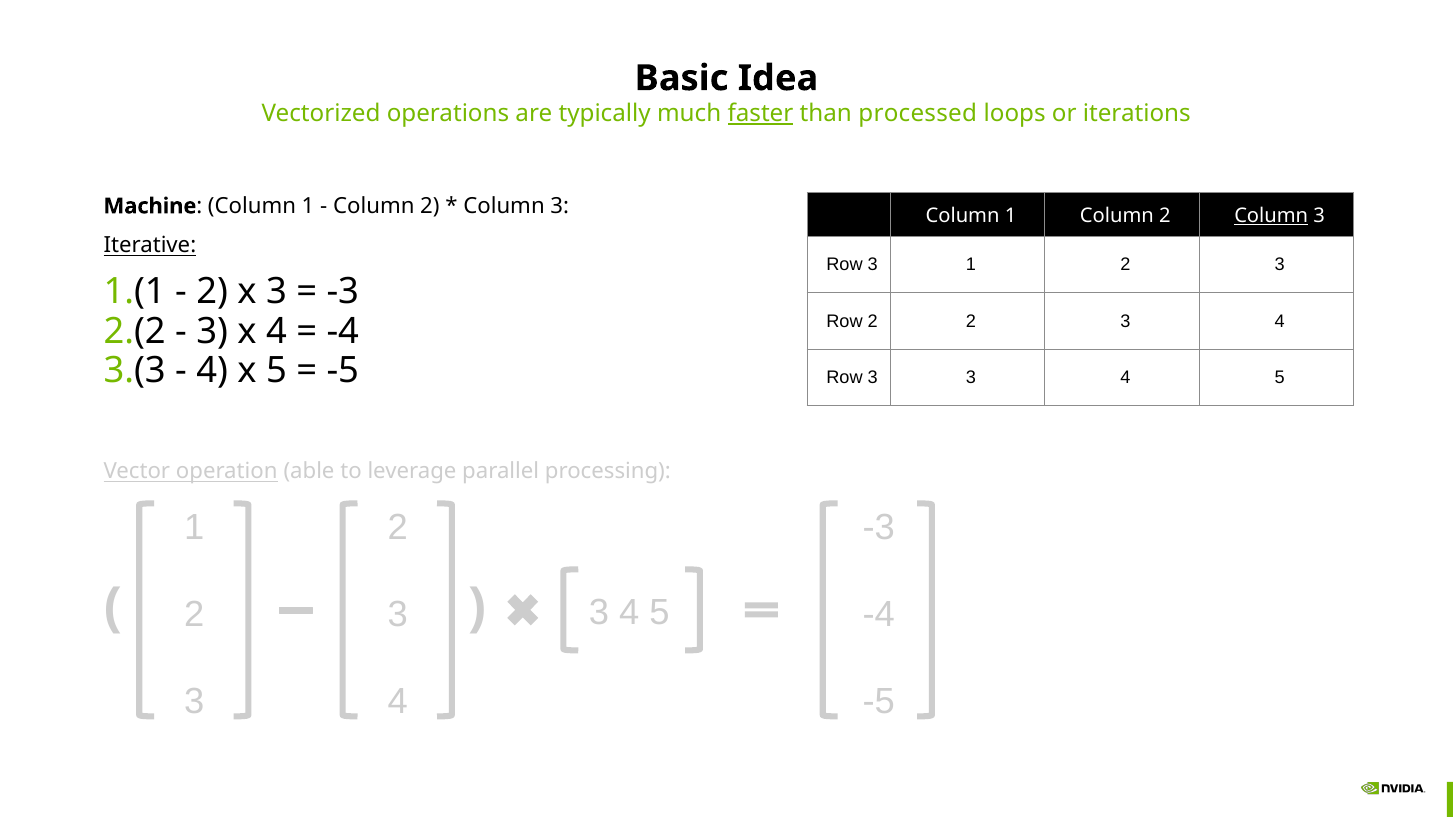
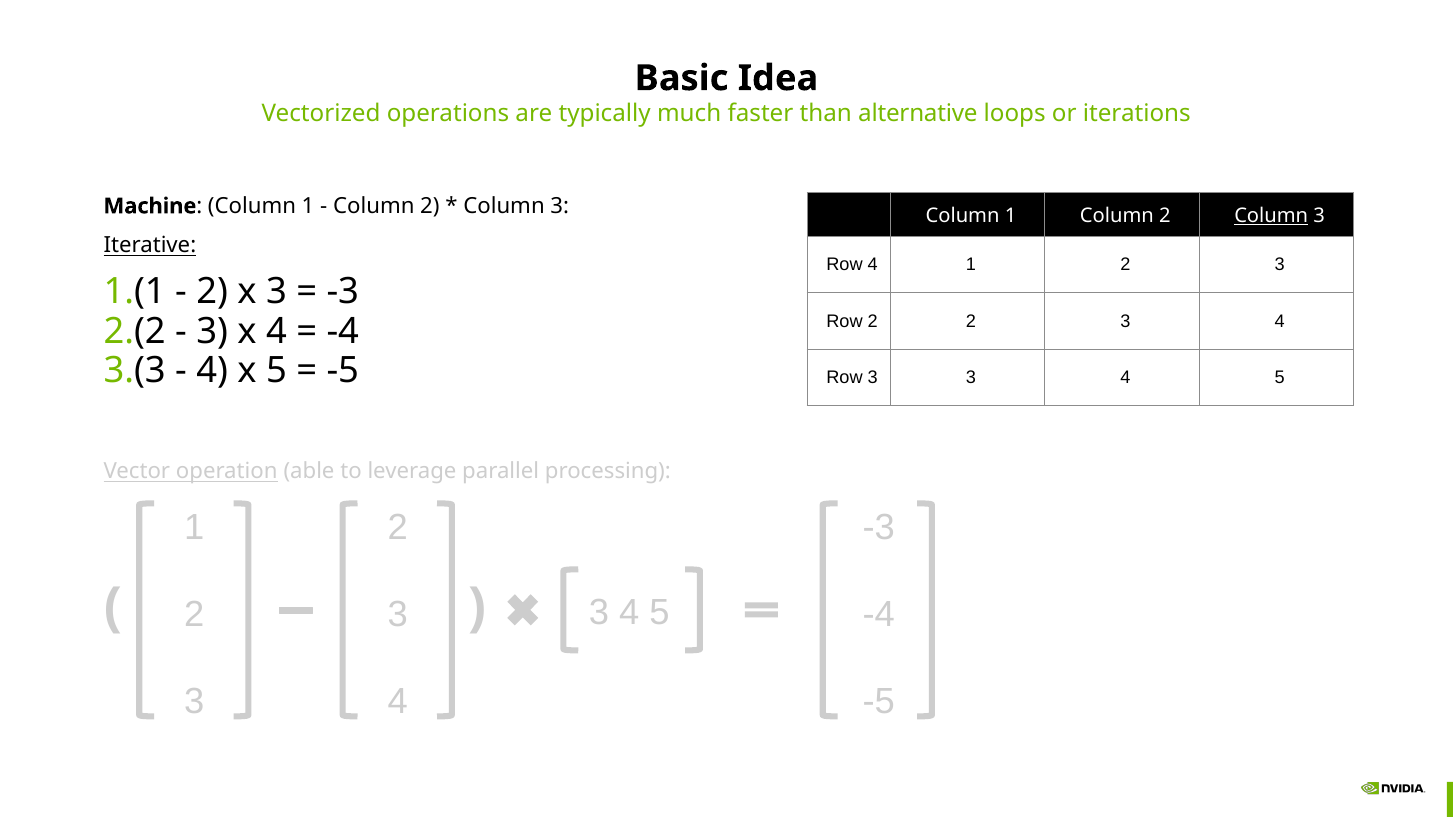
faster underline: present -> none
processed: processed -> alternative
3 at (873, 265): 3 -> 4
